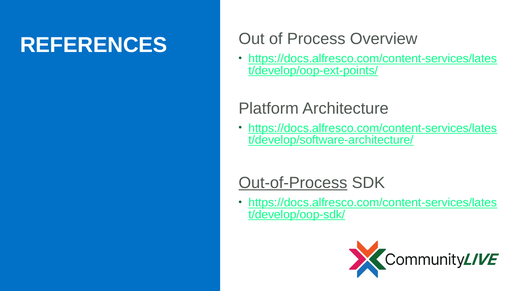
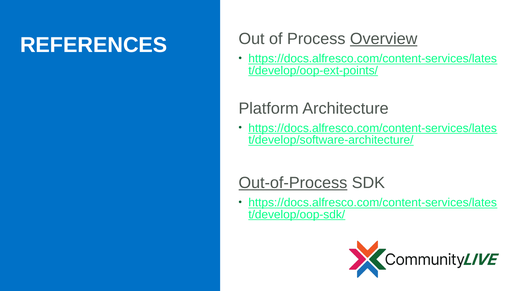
Overview underline: none -> present
